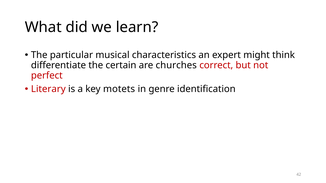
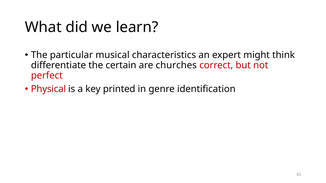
Literary: Literary -> Physical
motets: motets -> printed
